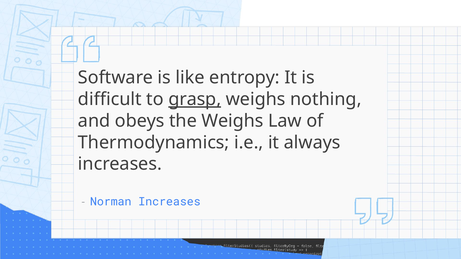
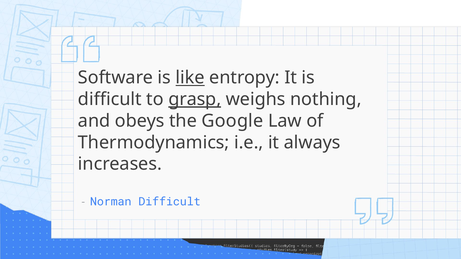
like underline: none -> present
the Weighs: Weighs -> Google
Norman Increases: Increases -> Difficult
